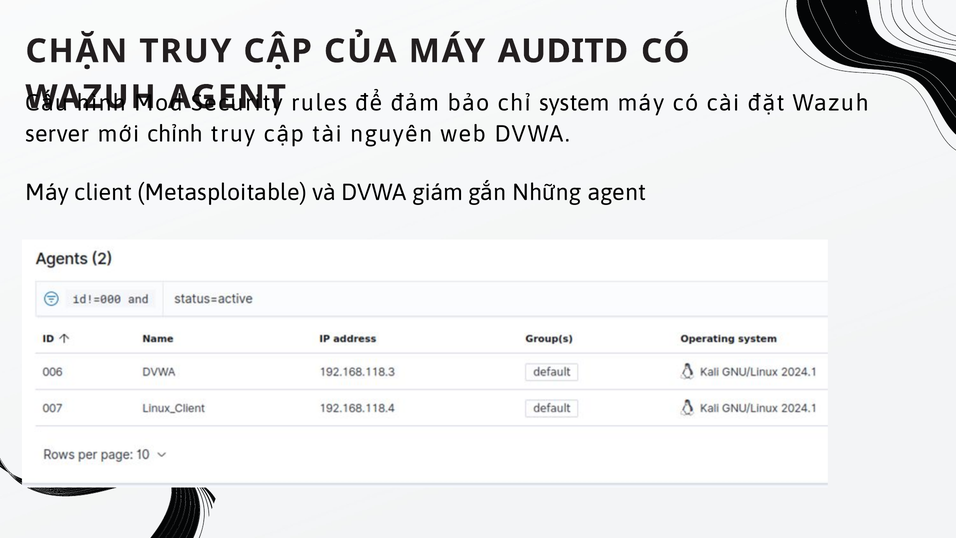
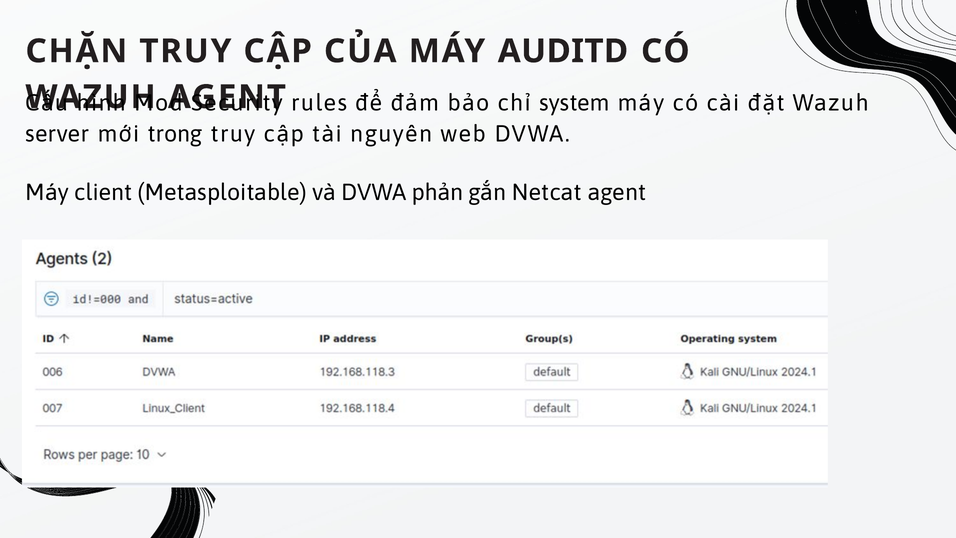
chỉnh: chỉnh -> trong
giám: giám -> phản
Những: Những -> Netcat
